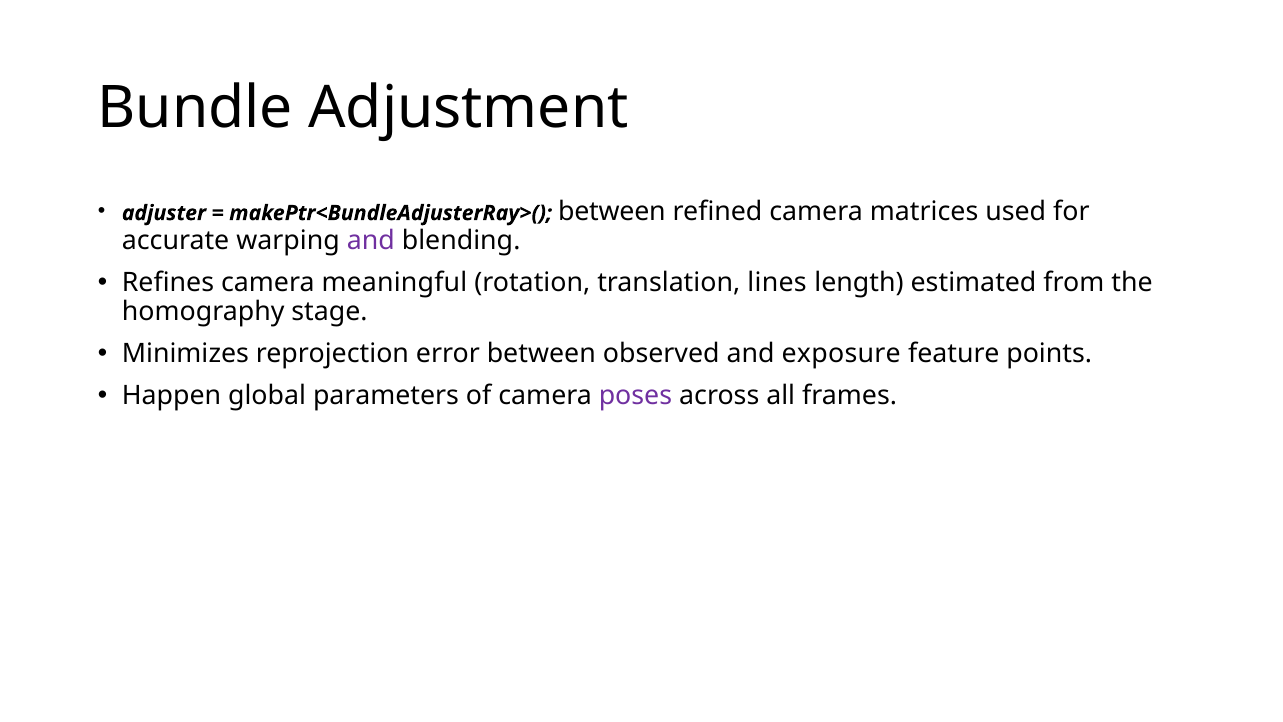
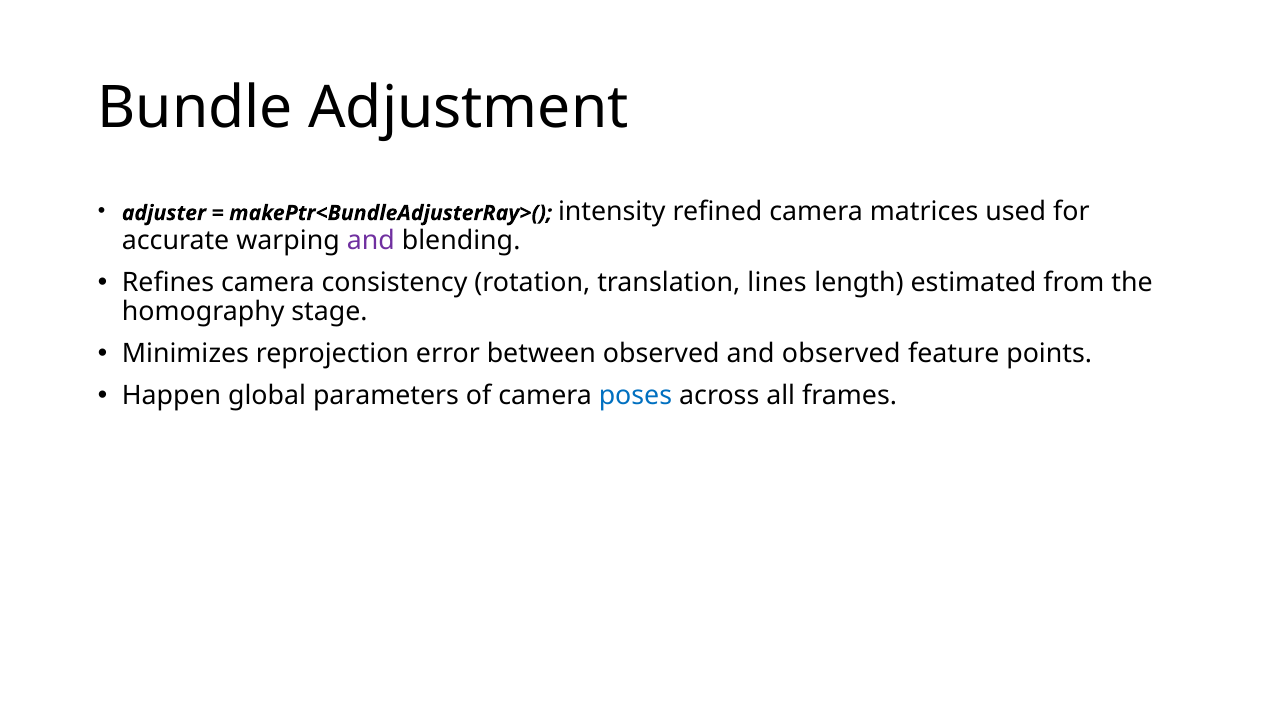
makePtr<BundleAdjusterRay>( between: between -> intensity
meaningful: meaningful -> consistency
and exposure: exposure -> observed
poses colour: purple -> blue
